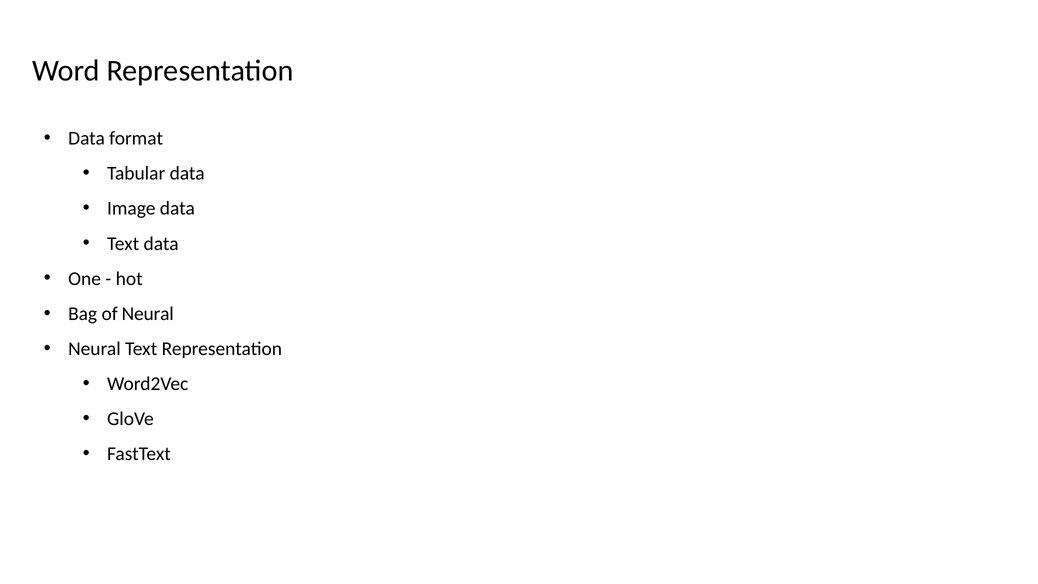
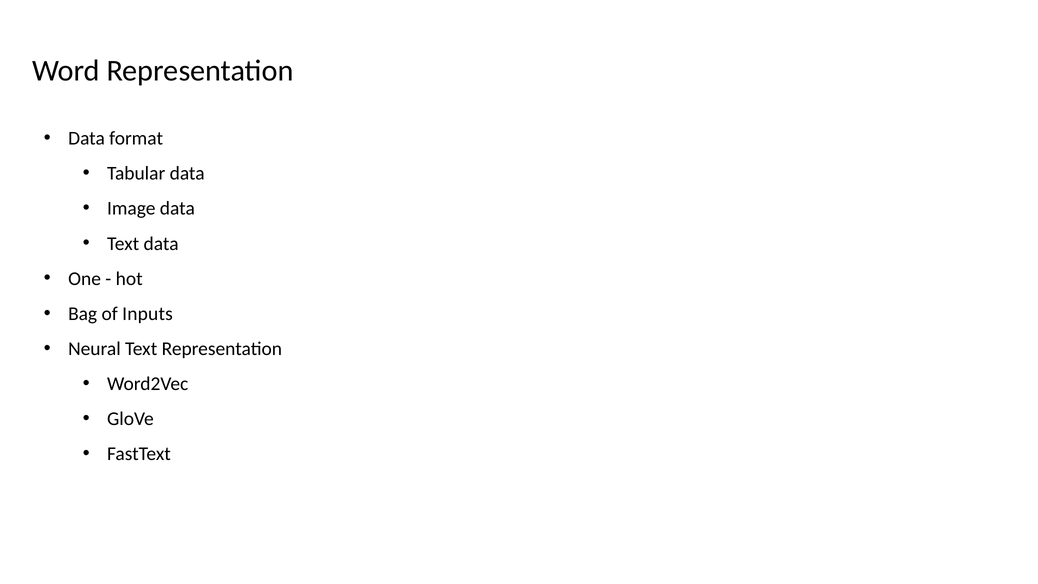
of Neural: Neural -> Inputs
